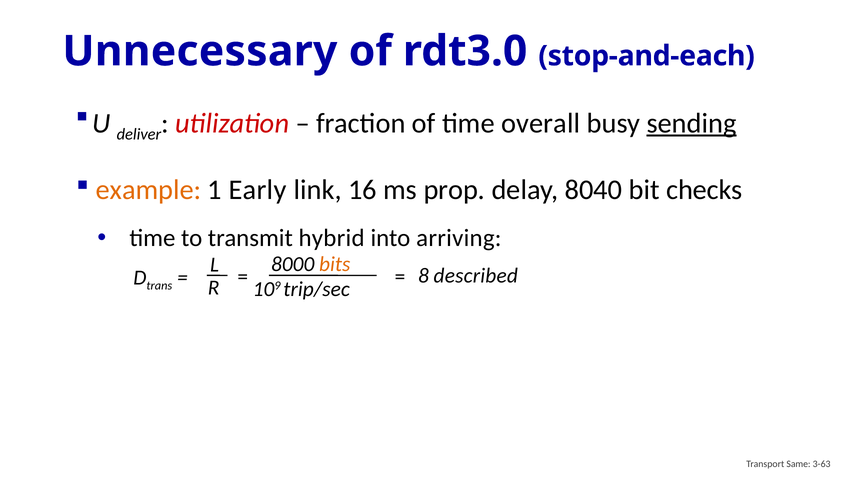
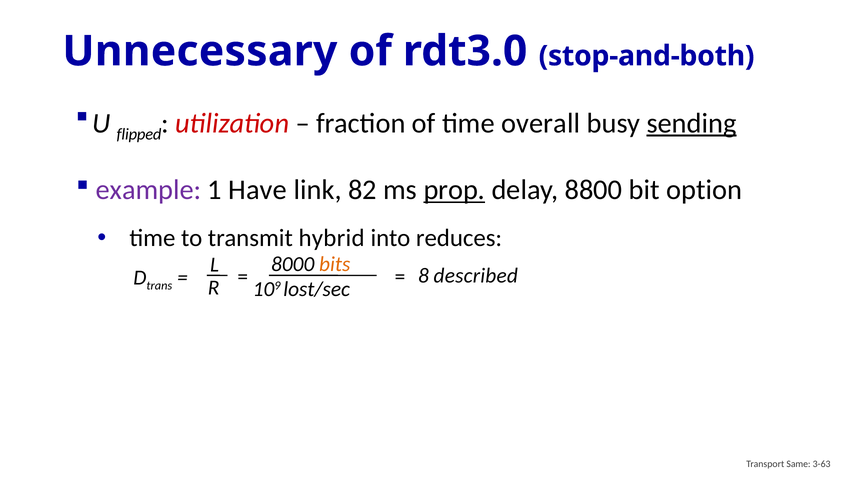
stop-and-each: stop-and-each -> stop-and-both
deliver: deliver -> flipped
example colour: orange -> purple
Early: Early -> Have
16: 16 -> 82
prop underline: none -> present
8040: 8040 -> 8800
checks: checks -> option
arriving: arriving -> reduces
trip/sec: trip/sec -> lost/sec
